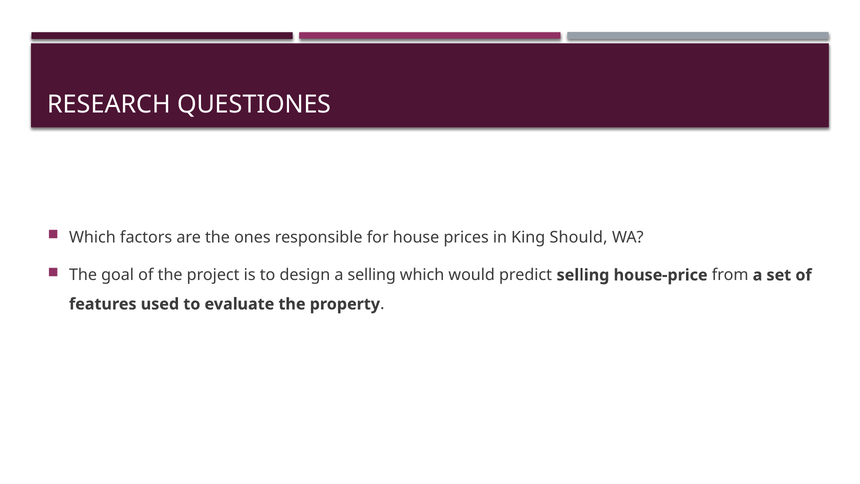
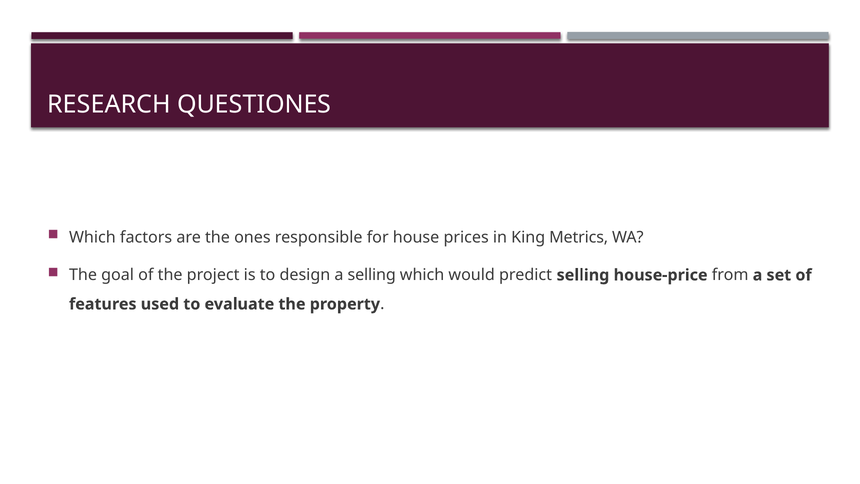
Should: Should -> Metrics
